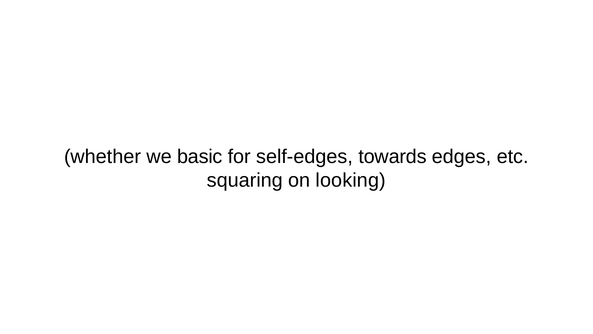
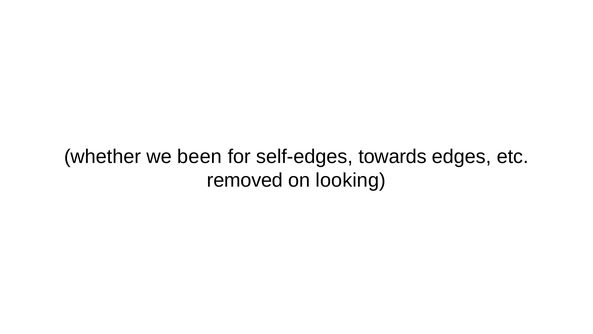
basic: basic -> been
squaring: squaring -> removed
